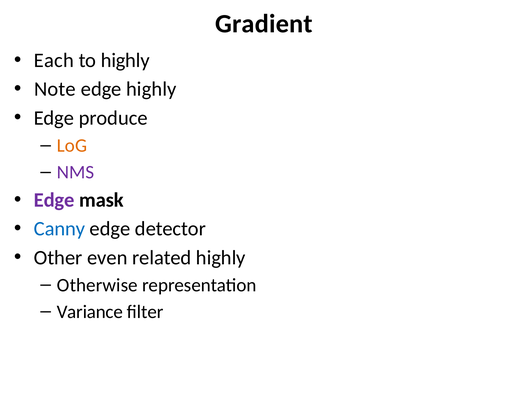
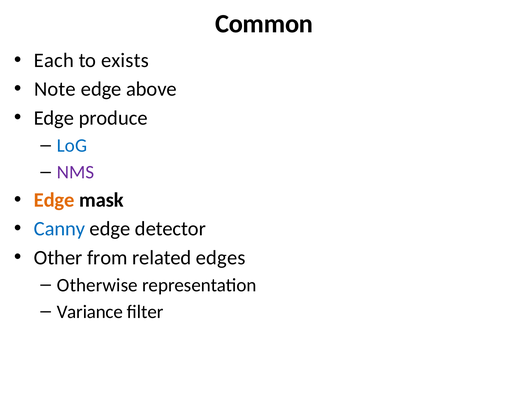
Gradient: Gradient -> Common
to highly: highly -> exists
edge highly: highly -> above
LoG colour: orange -> blue
Edge at (54, 200) colour: purple -> orange
even: even -> from
related highly: highly -> edges
